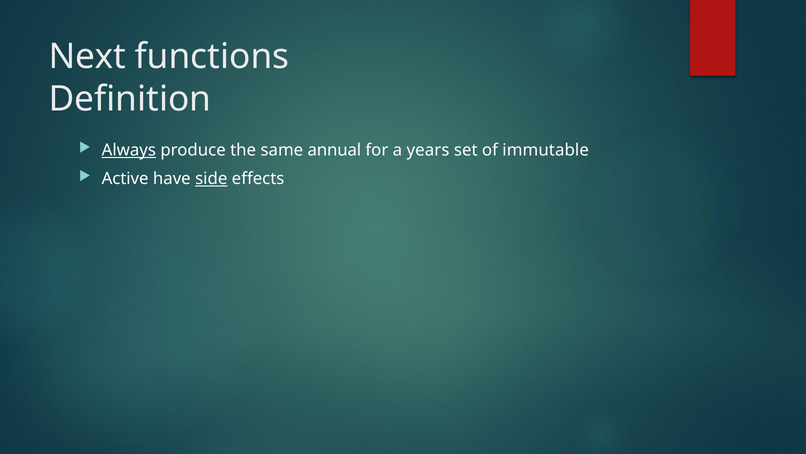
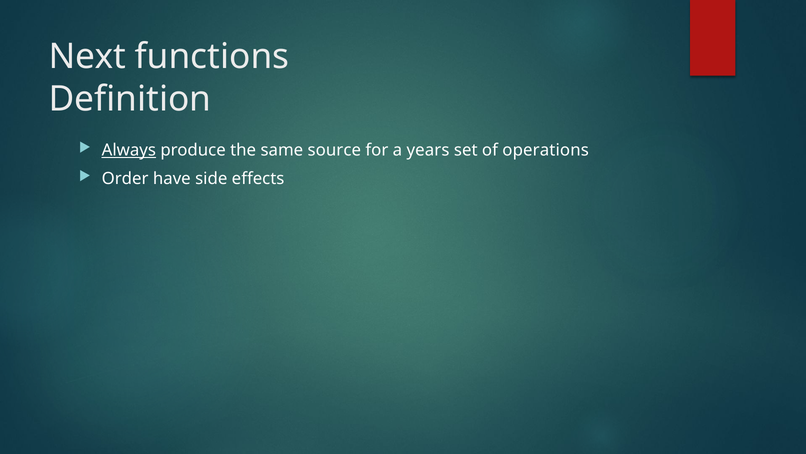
annual: annual -> source
immutable: immutable -> operations
Active: Active -> Order
side underline: present -> none
